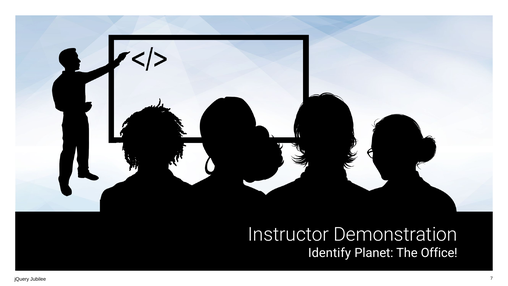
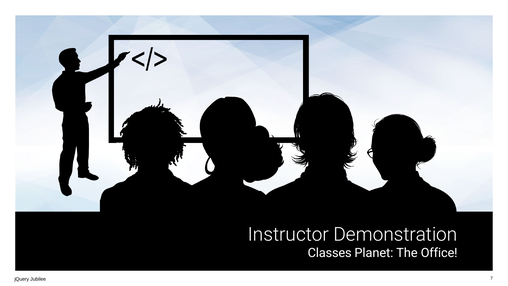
Identify: Identify -> Classes
